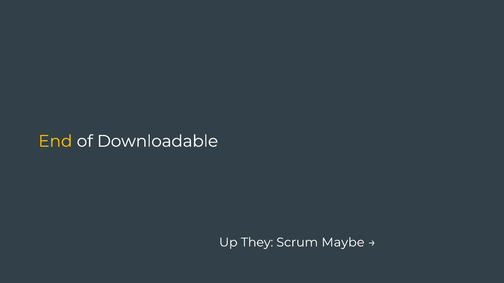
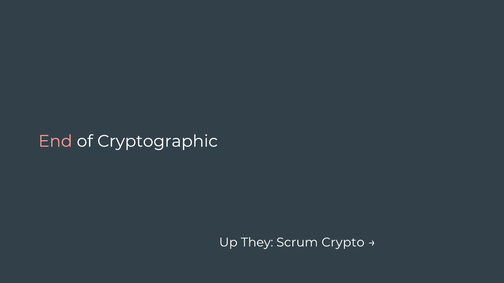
End colour: yellow -> pink
Downloadable: Downloadable -> Cryptographic
Maybe: Maybe -> Crypto
